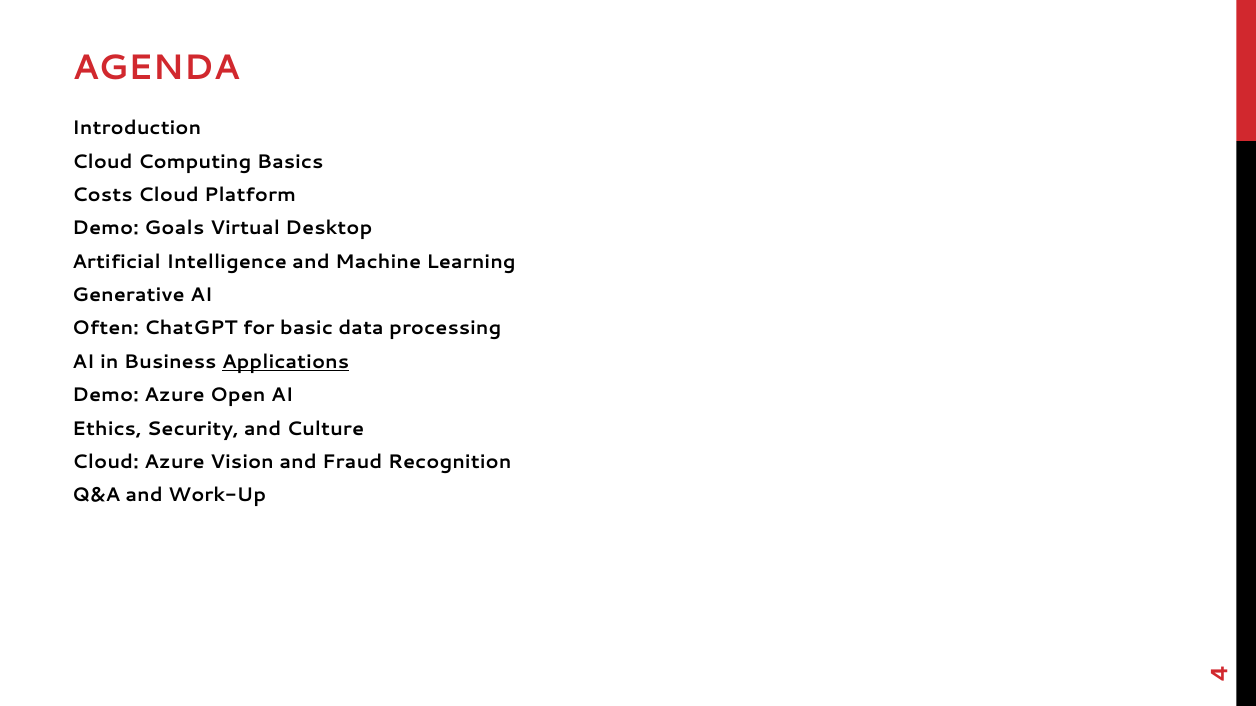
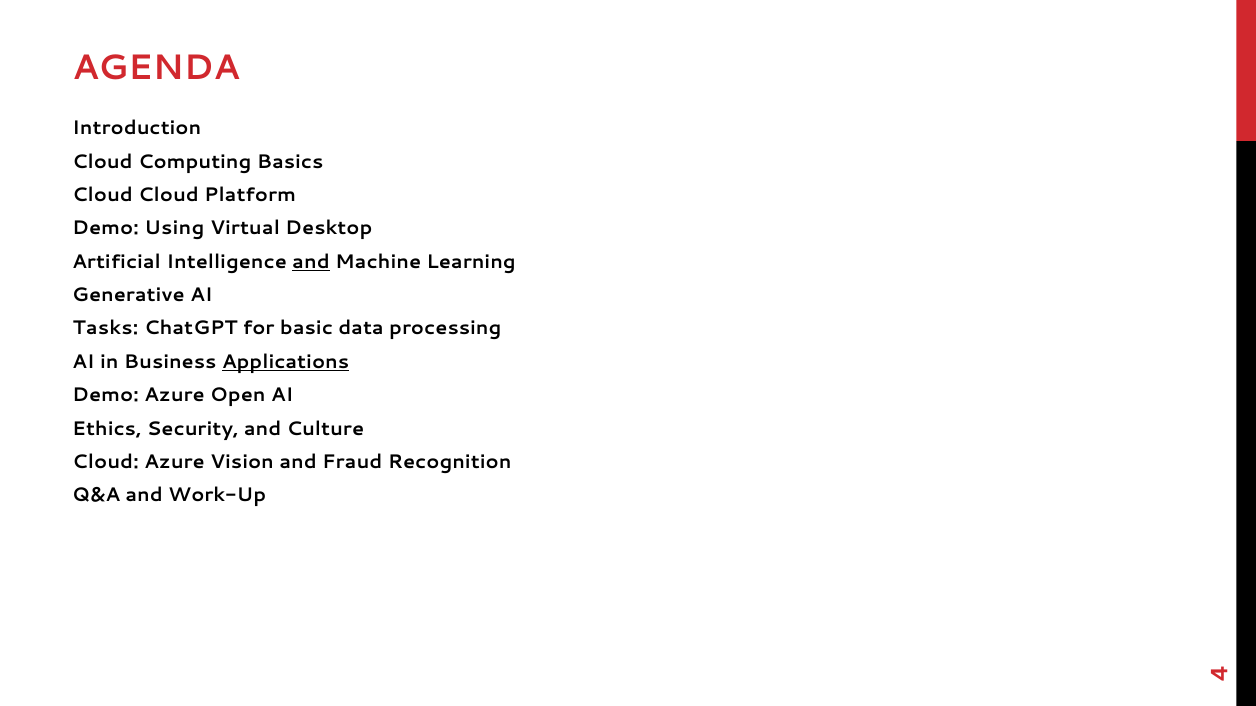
Costs at (102, 195): Costs -> Cloud
Goals: Goals -> Using
and at (311, 262) underline: none -> present
Often: Often -> Tasks
